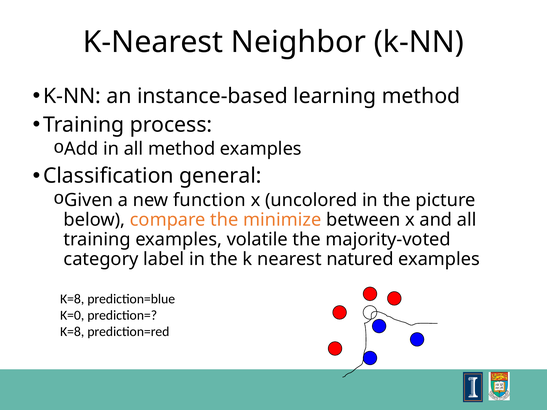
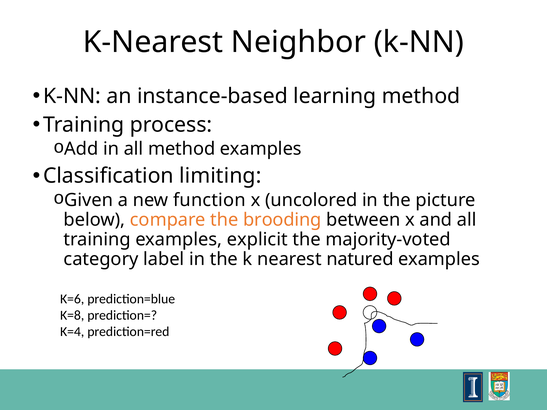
general: general -> limiting
minimize: minimize -> brooding
volatile: volatile -> explicit
K=8 at (72, 299): K=8 -> K=6
K=0: K=0 -> K=8
K=8 at (72, 332): K=8 -> K=4
